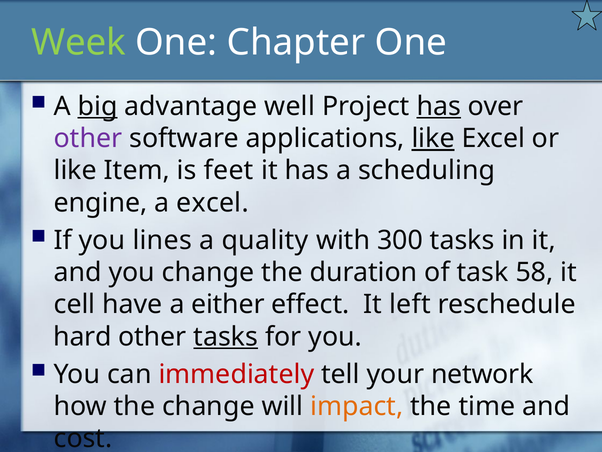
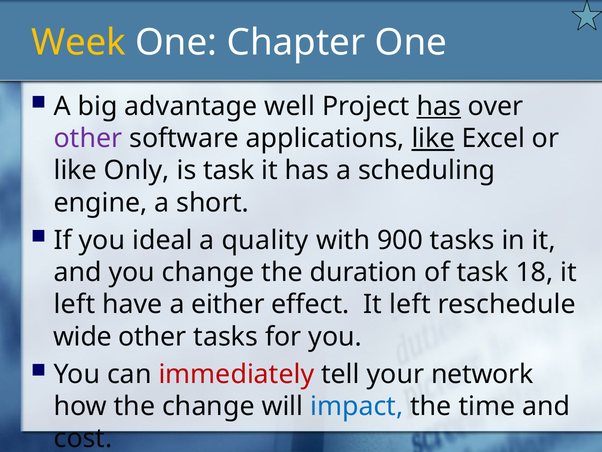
Week colour: light green -> yellow
big underline: present -> none
Item: Item -> Only
is feet: feet -> task
a excel: excel -> short
lines: lines -> ideal
300: 300 -> 900
58: 58 -> 18
cell at (75, 304): cell -> left
hard: hard -> wide
tasks at (226, 336) underline: present -> none
impact colour: orange -> blue
